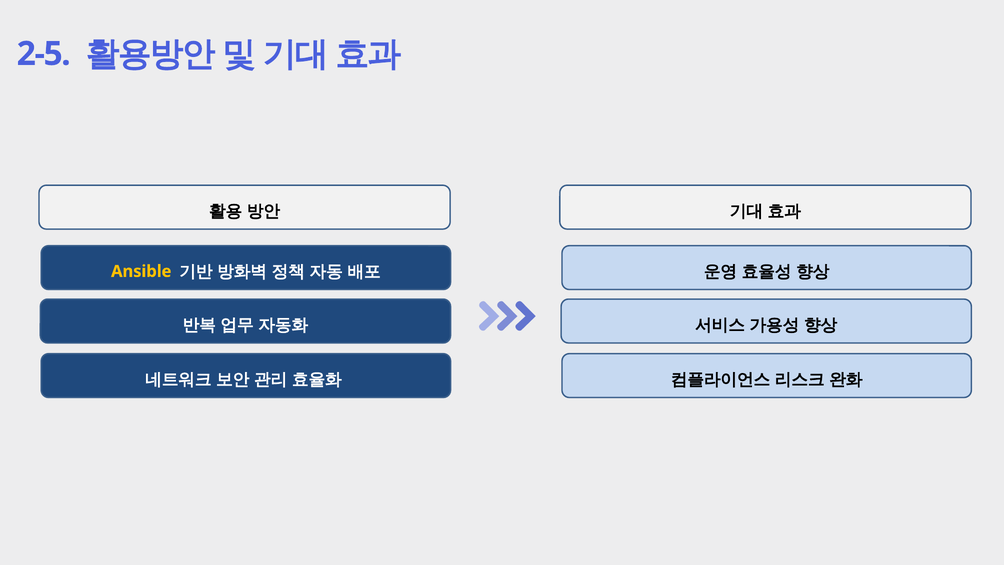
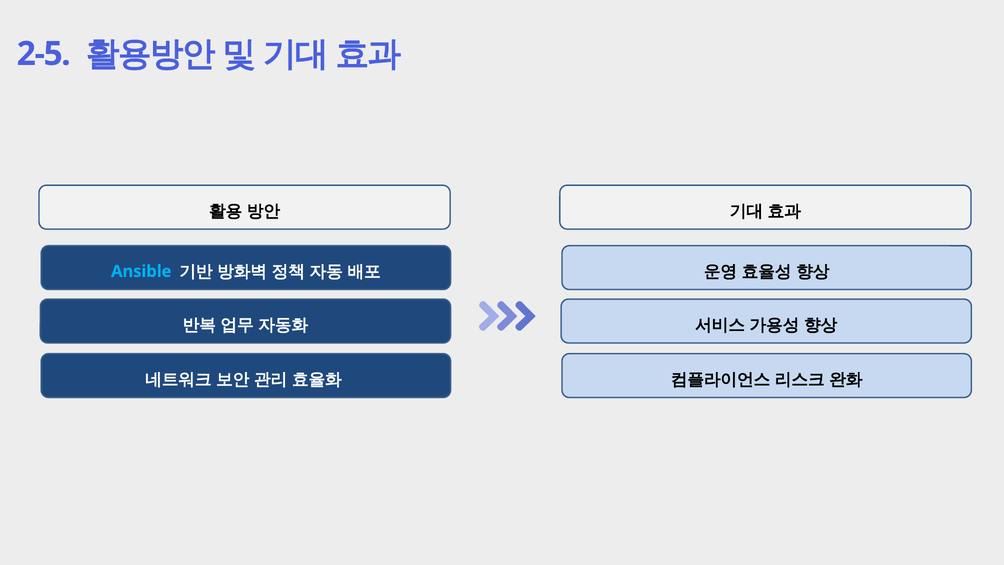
Ansible colour: yellow -> light blue
